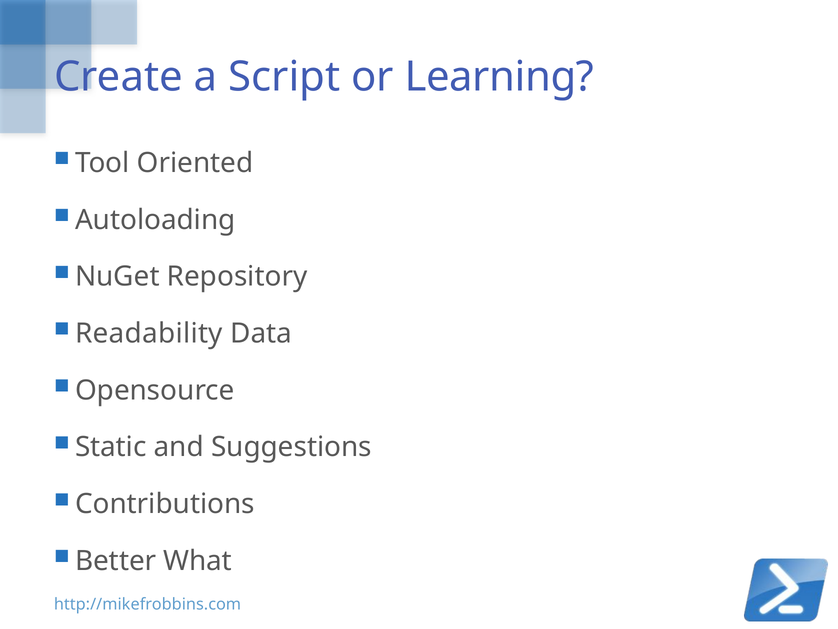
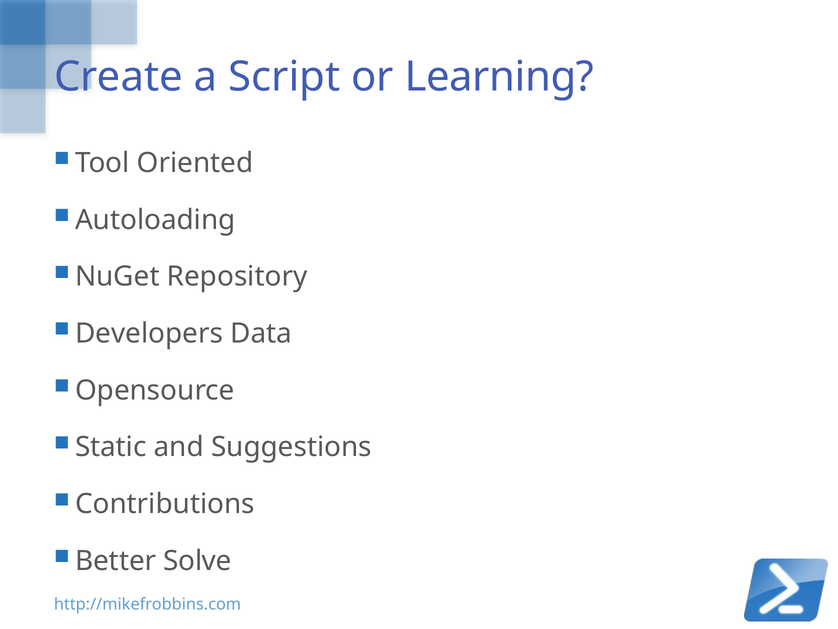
Readability: Readability -> Developers
What: What -> Solve
